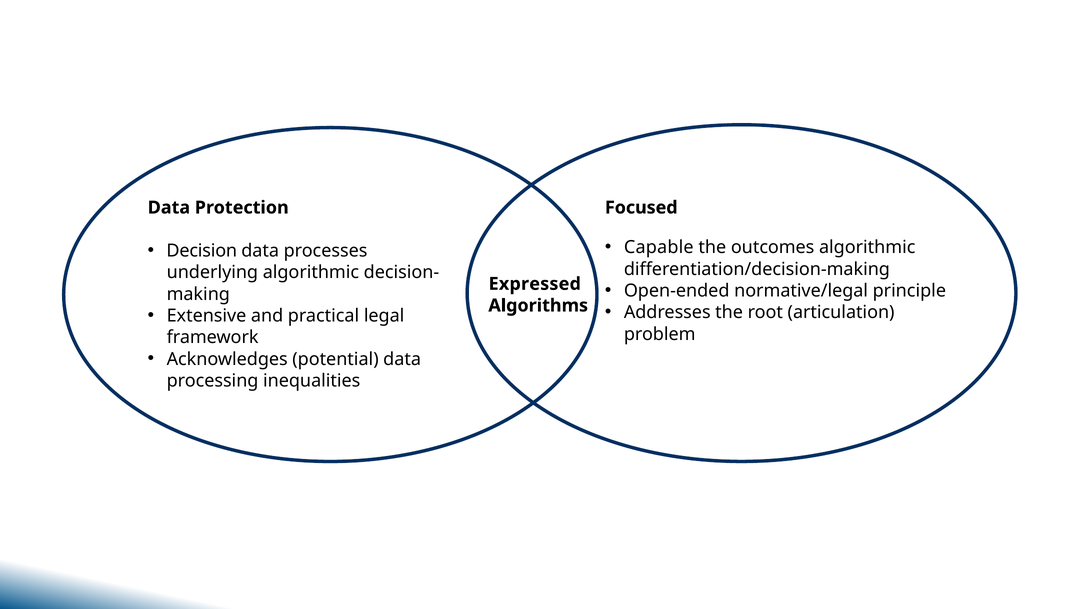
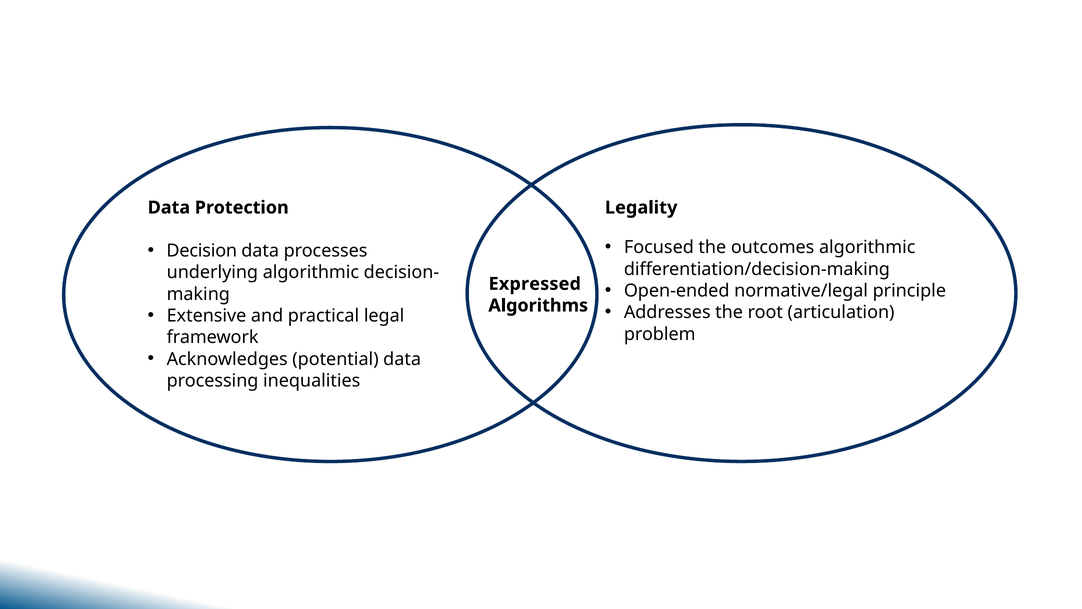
Focused: Focused -> Legality
Capable: Capable -> Focused
